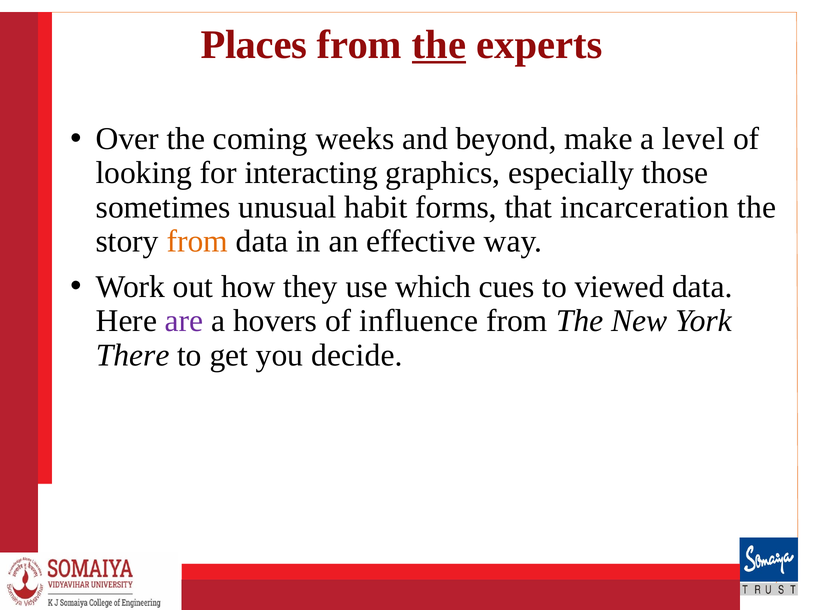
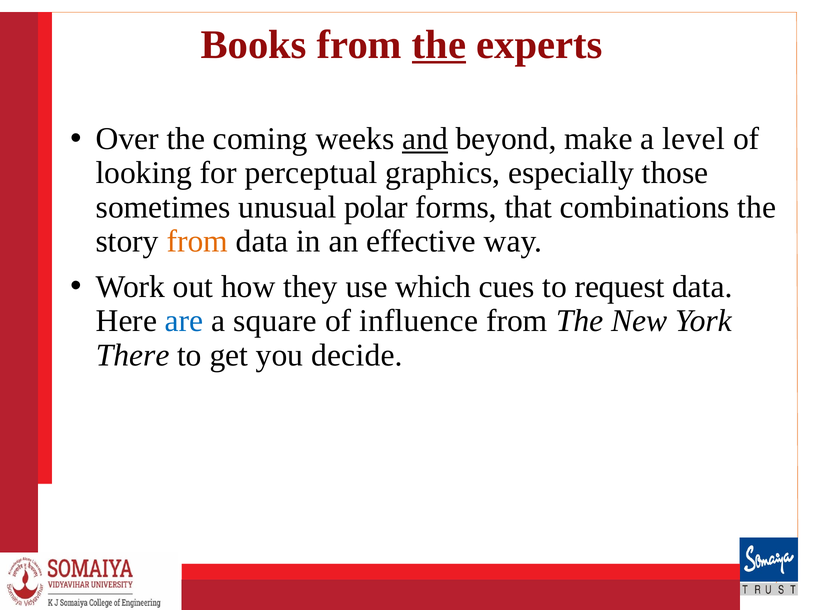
Places: Places -> Books
and underline: none -> present
interacting: interacting -> perceptual
habit: habit -> polar
incarceration: incarceration -> combinations
viewed: viewed -> request
are colour: purple -> blue
hovers: hovers -> square
